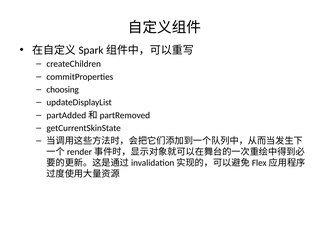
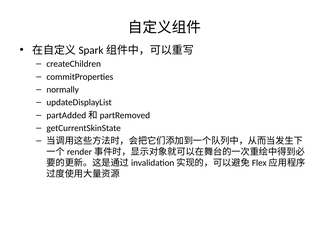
choosing: choosing -> normally
